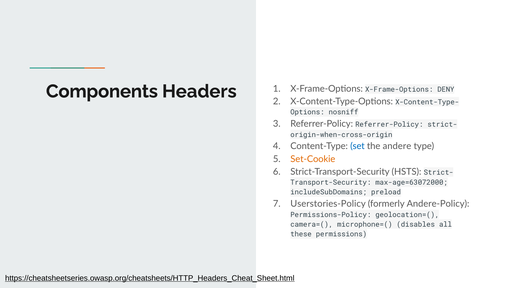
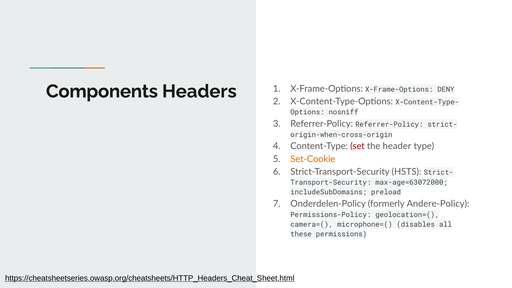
set colour: blue -> red
andere: andere -> header
Userstories-Policy: Userstories-Policy -> Onderdelen-Policy
